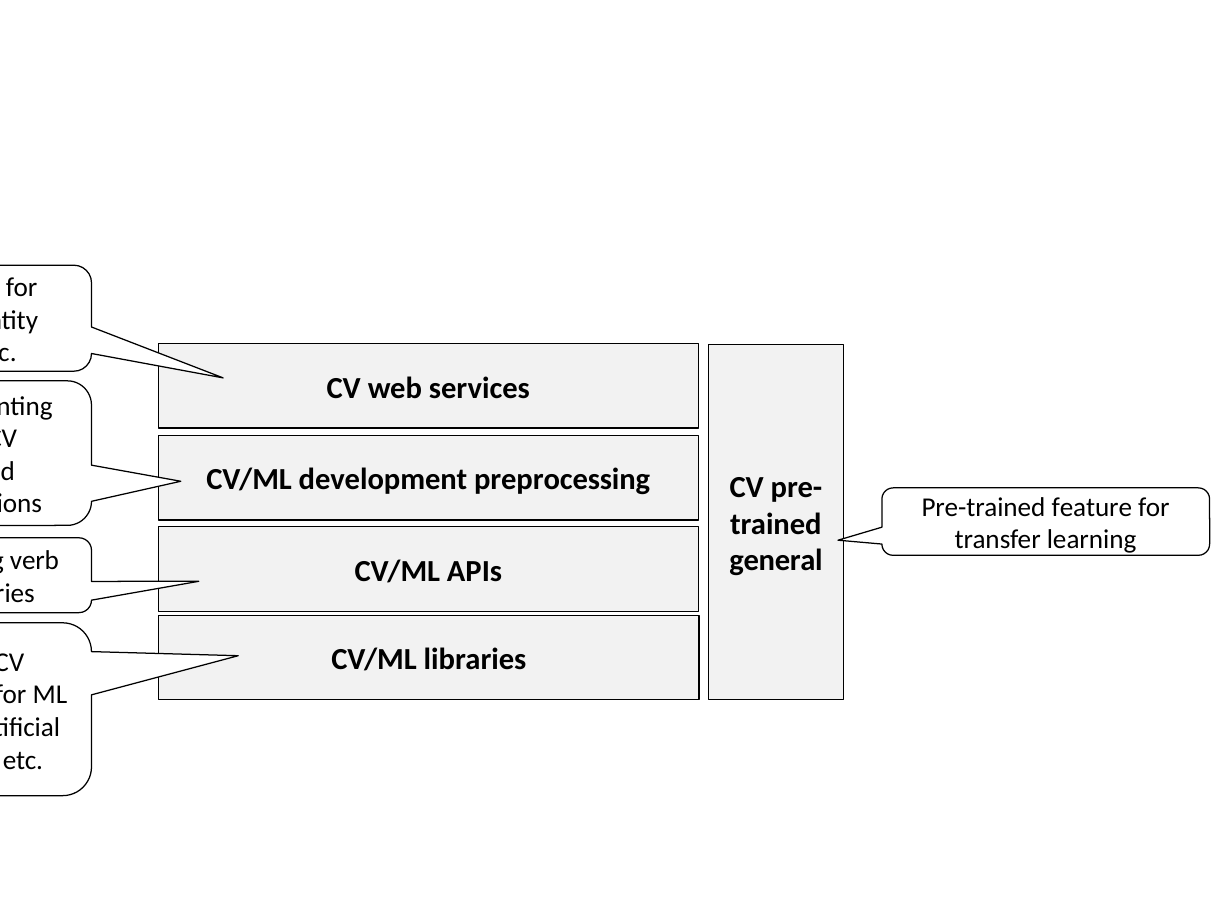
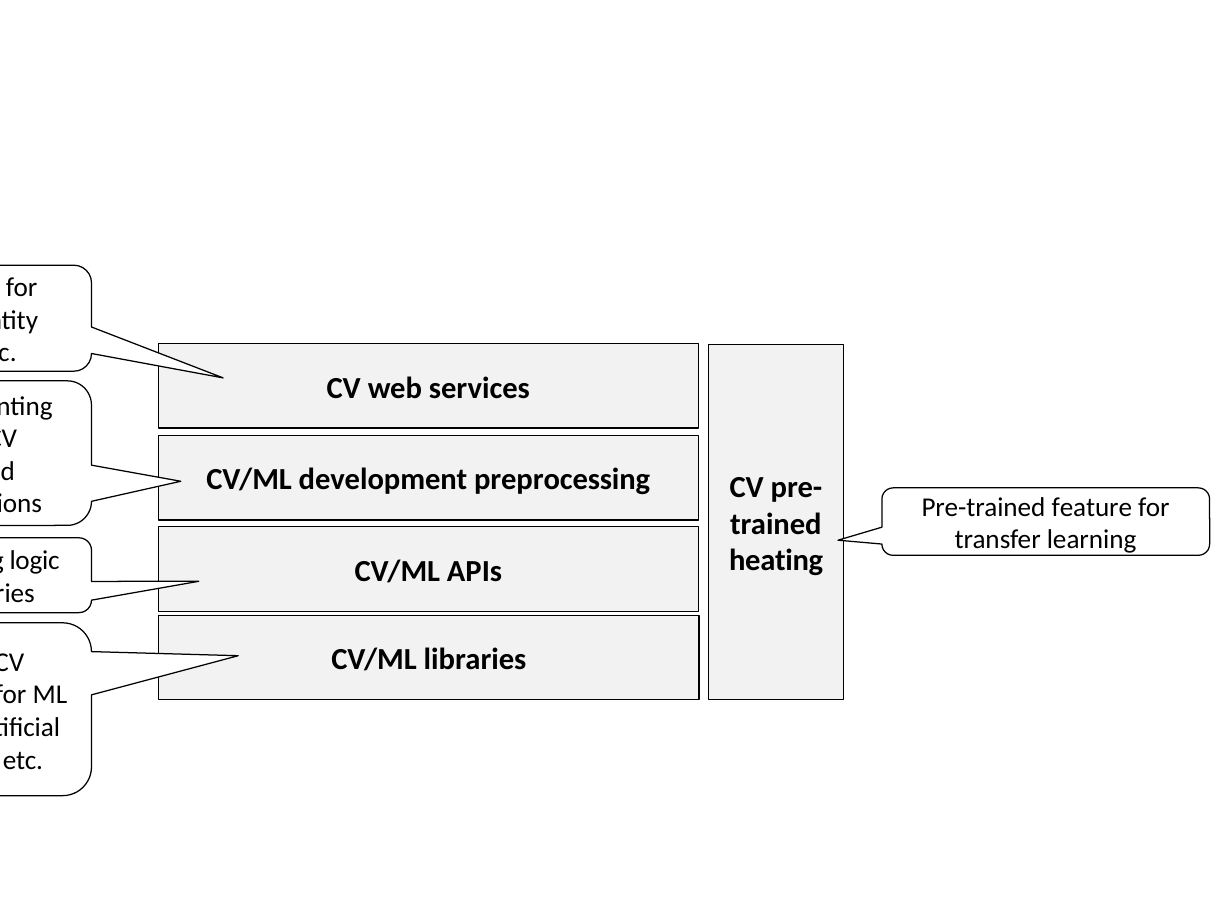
general at (776, 561): general -> heating
verb: verb -> logic
